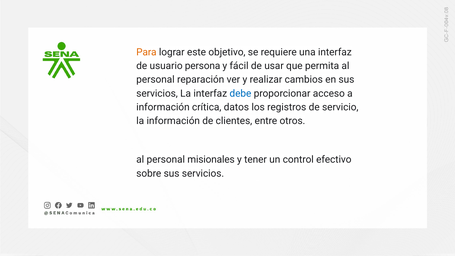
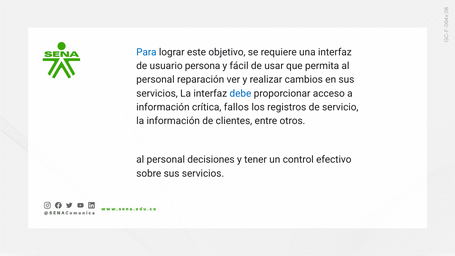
Para colour: orange -> blue
datos: datos -> fallos
misionales: misionales -> decisiones
